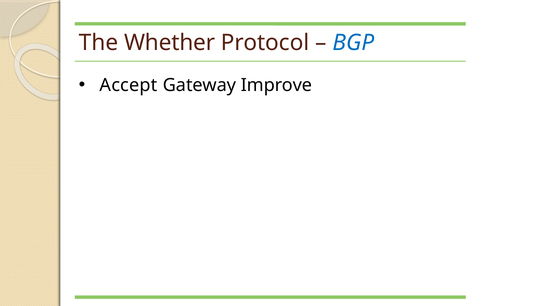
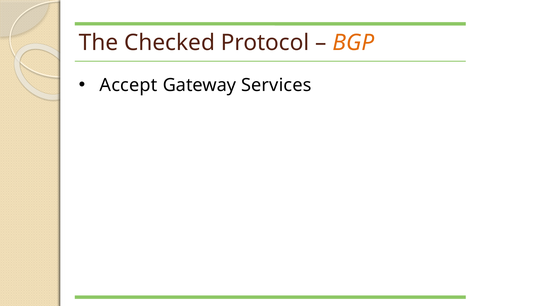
Whether: Whether -> Checked
BGP colour: blue -> orange
Improve: Improve -> Services
